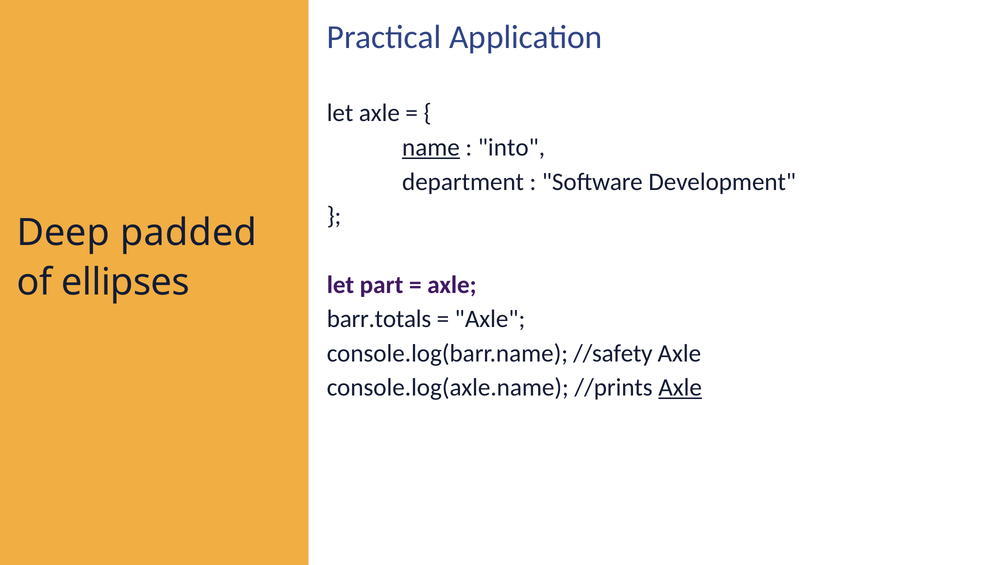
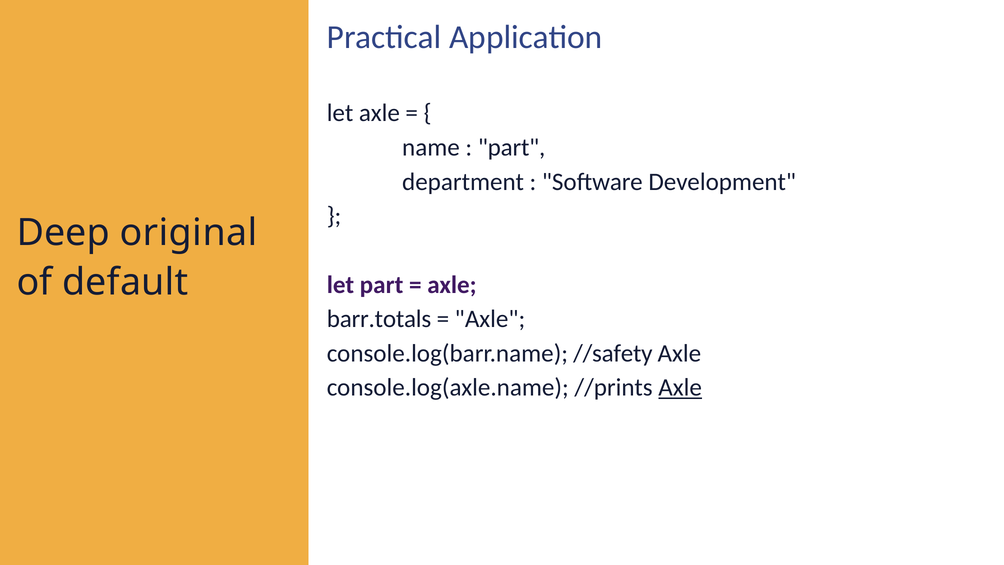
name underline: present -> none
into at (511, 147): into -> part
padded: padded -> original
ellipses: ellipses -> default
